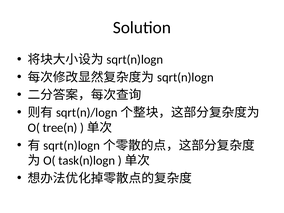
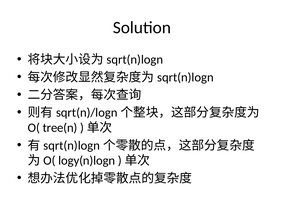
task(n)logn: task(n)logn -> logy(n)logn
